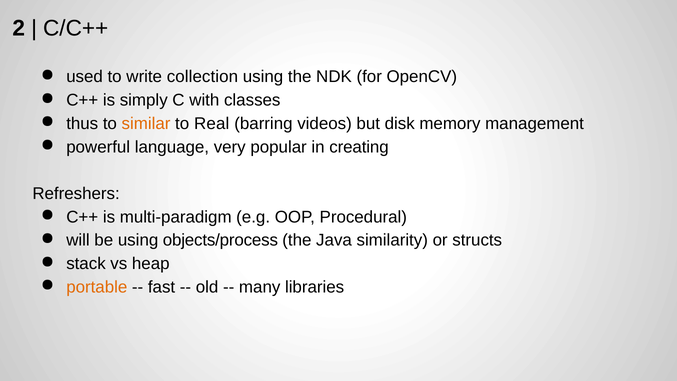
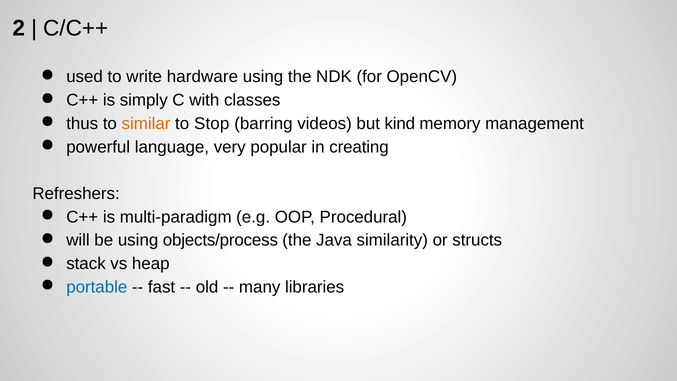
collection: collection -> hardware
Real: Real -> Stop
disk: disk -> kind
portable colour: orange -> blue
